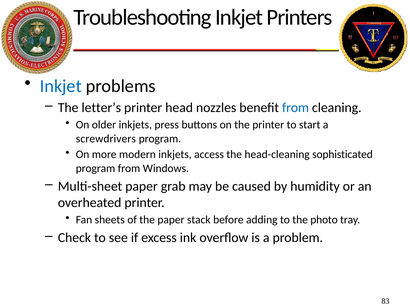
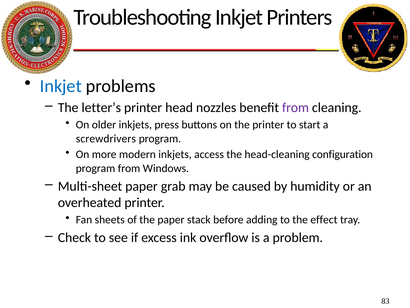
from at (296, 108) colour: blue -> purple
sophisticated: sophisticated -> configuration
photo: photo -> effect
